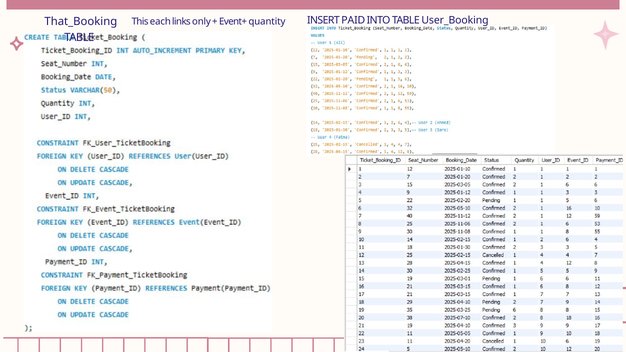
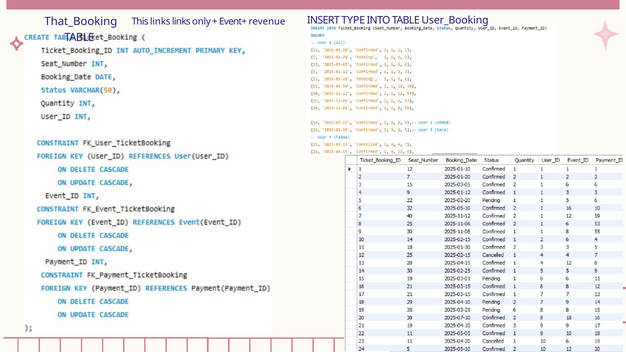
PAID: PAID -> TYPE
This each: each -> links
quantity: quantity -> revenue
